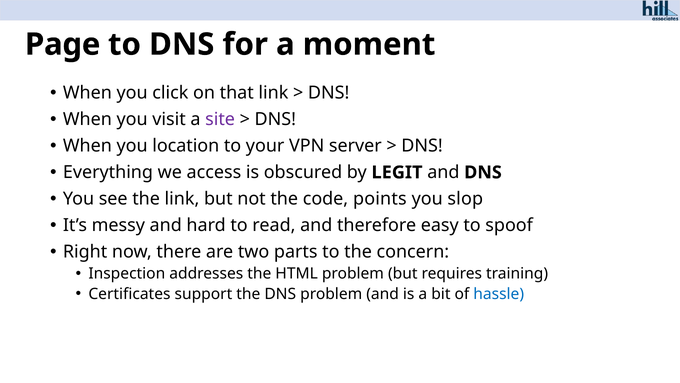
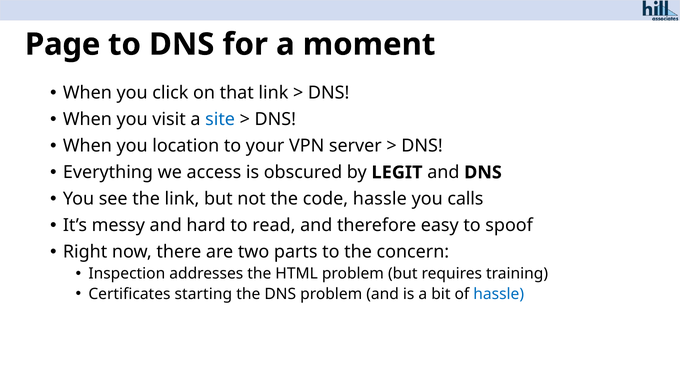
site colour: purple -> blue
code points: points -> hassle
slop: slop -> calls
support: support -> starting
